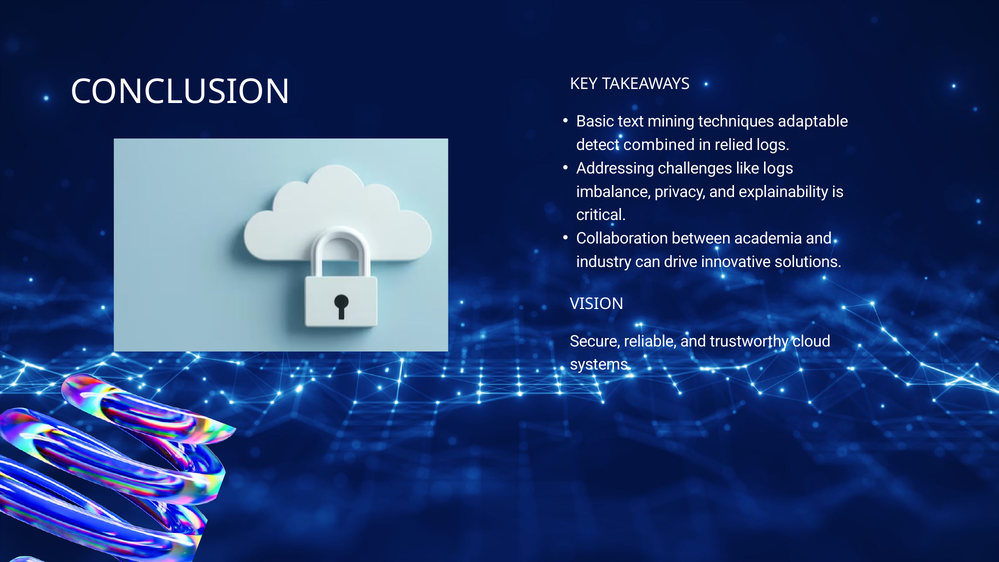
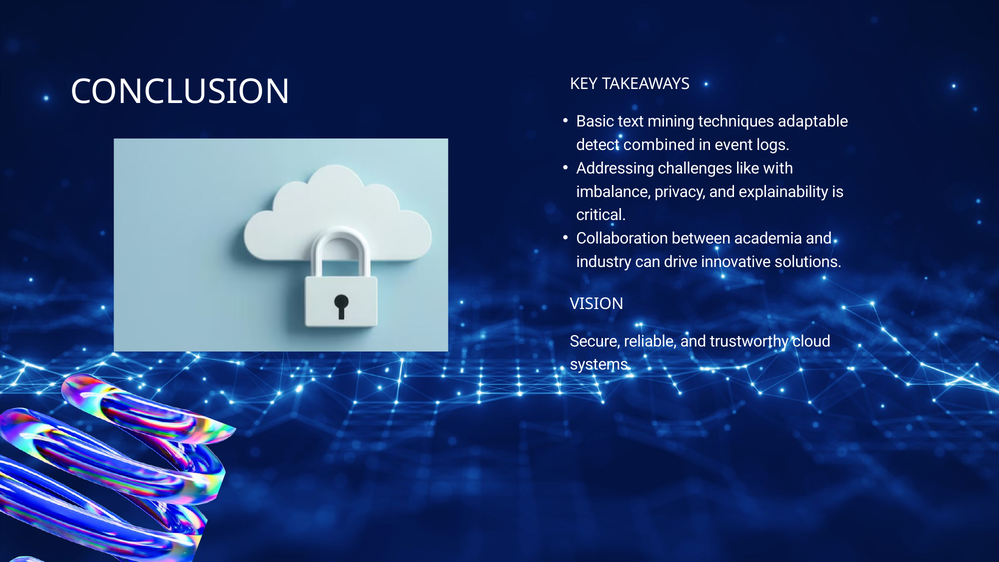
relied: relied -> event
like logs: logs -> with
